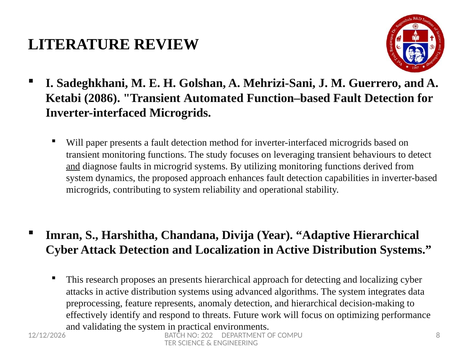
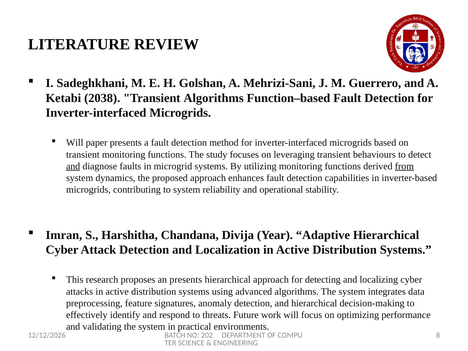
2086: 2086 -> 2038
Transient Automated: Automated -> Algorithms
from underline: none -> present
represents: represents -> signatures
